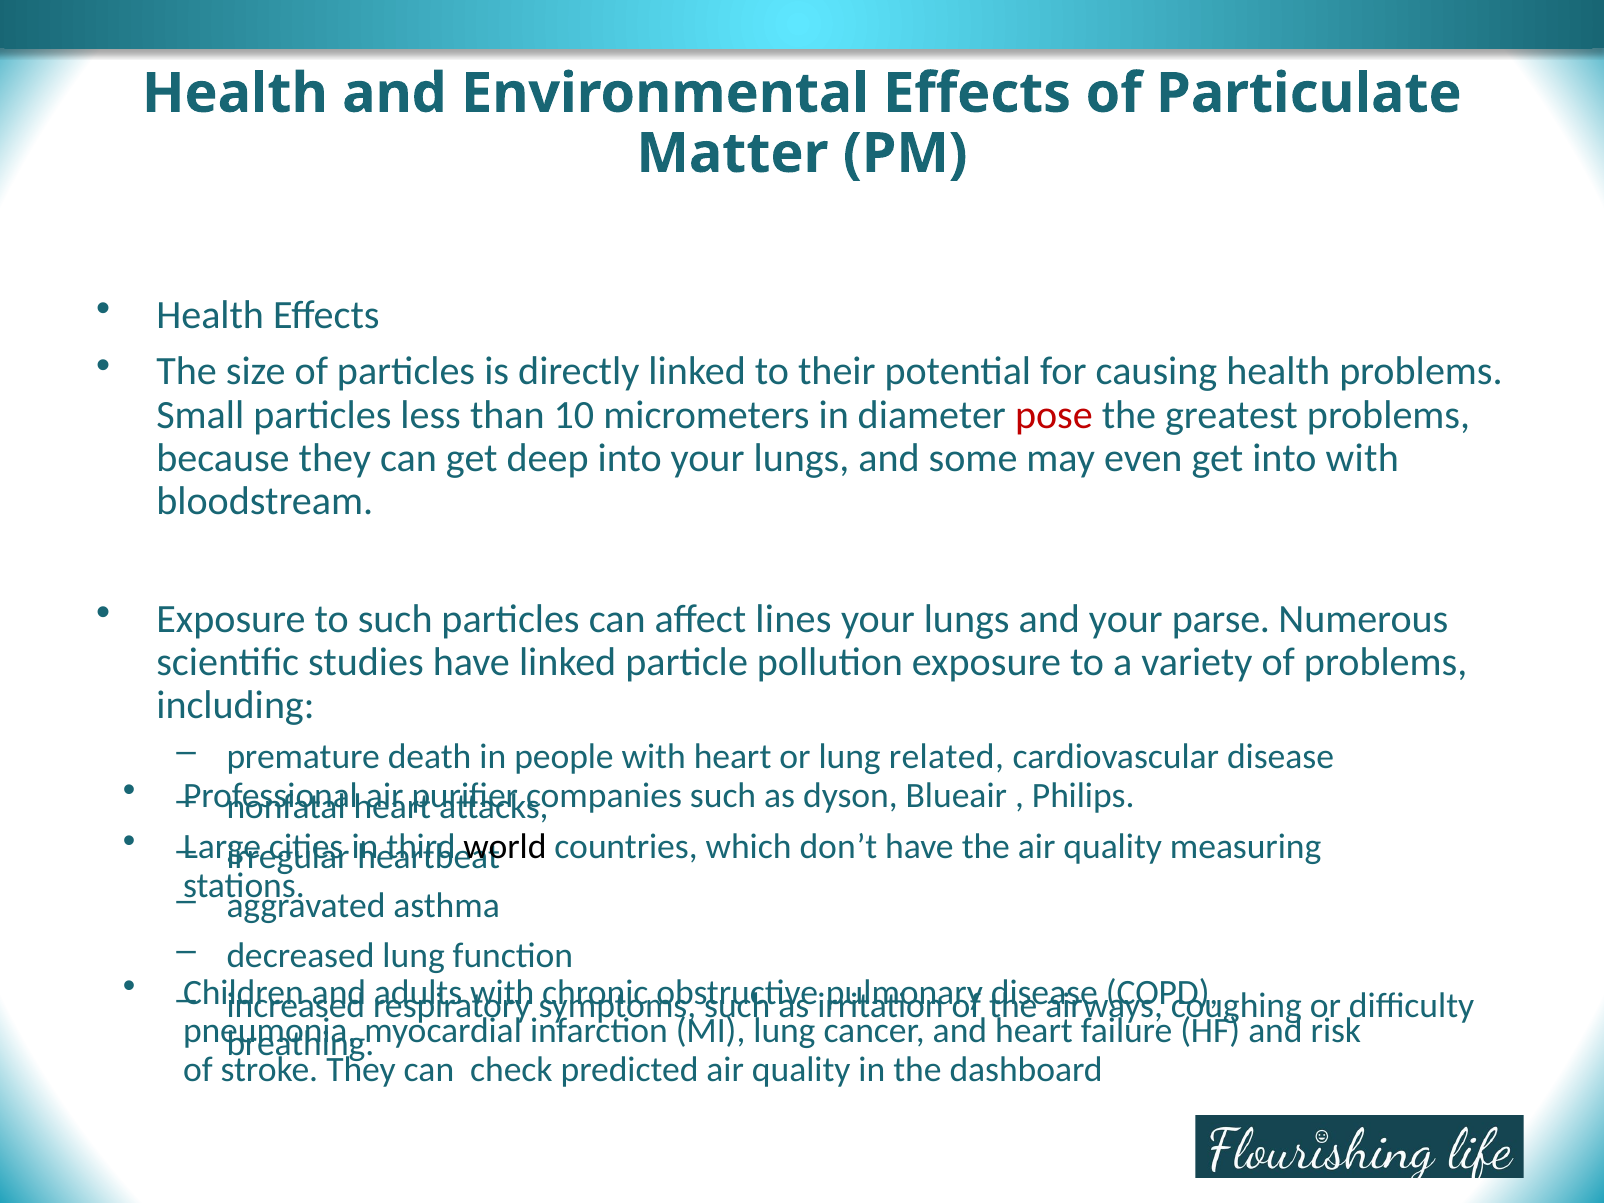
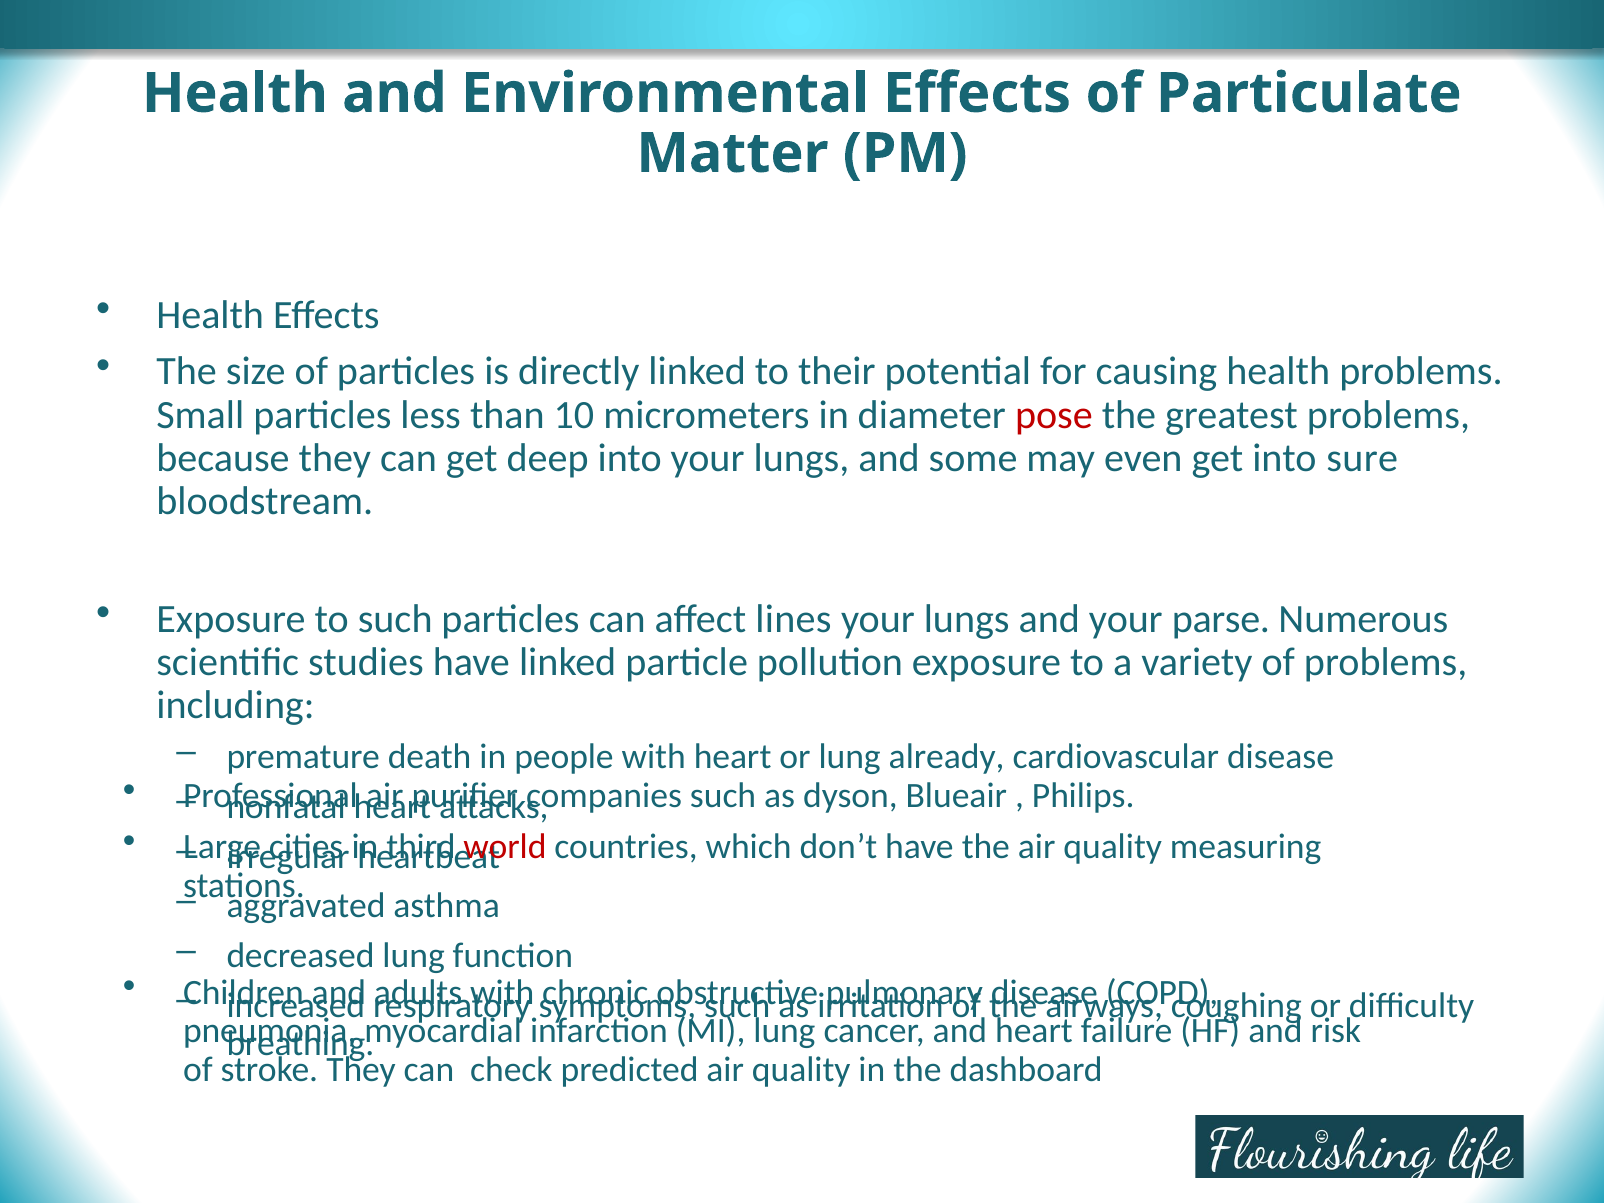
into with: with -> sure
related: related -> already
world colour: black -> red
